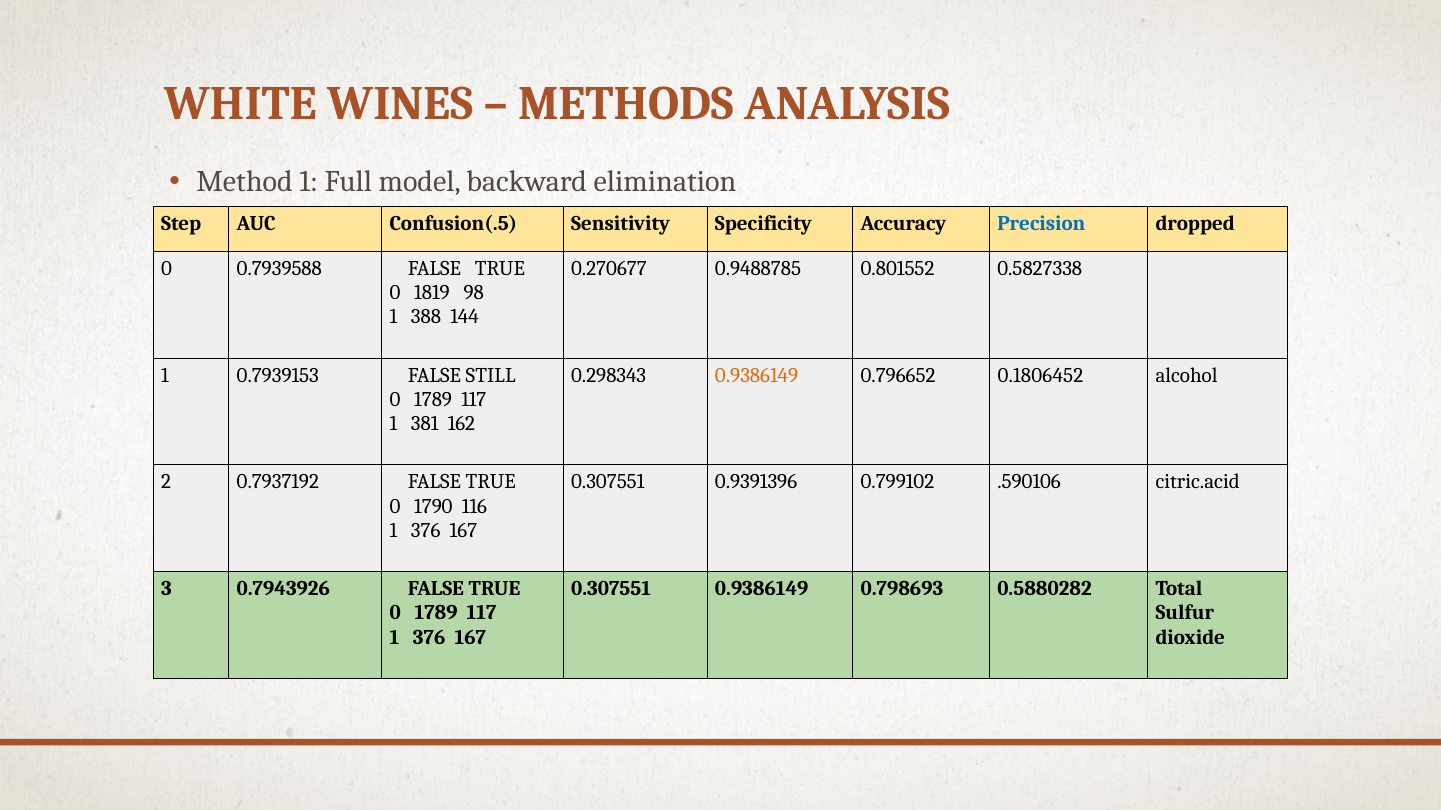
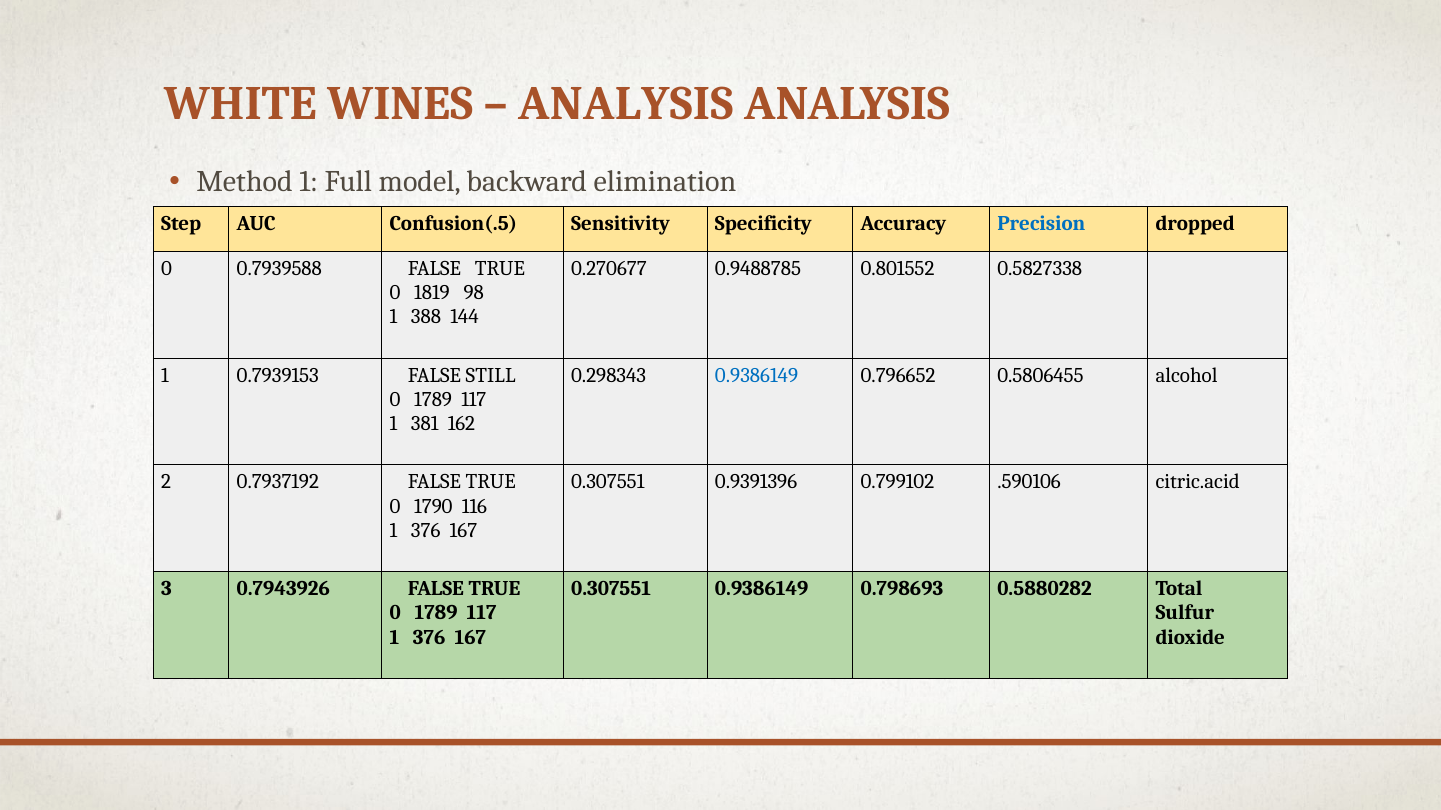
METHODS at (626, 103): METHODS -> ANALYSIS
0.9386149 at (757, 375) colour: orange -> blue
0.1806452: 0.1806452 -> 0.5806455
